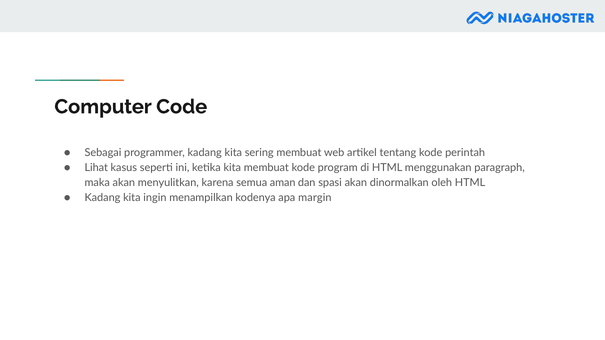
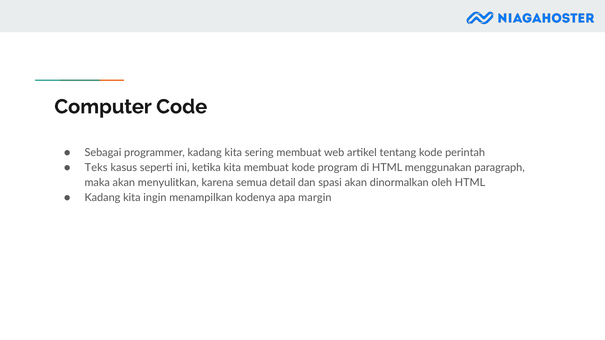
Lihat: Lihat -> Teks
aman: aman -> detail
